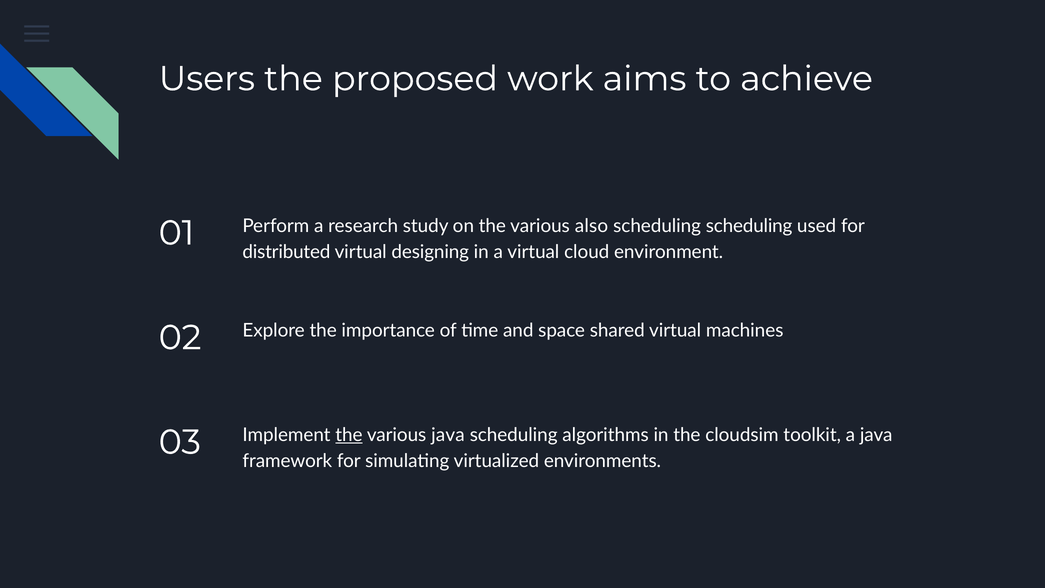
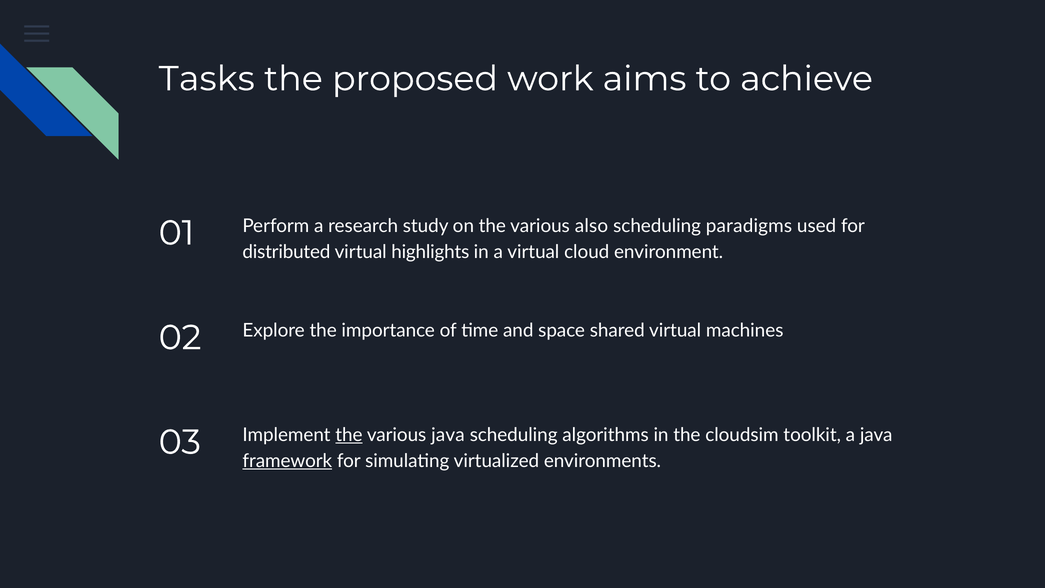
Users: Users -> Tasks
scheduling scheduling: scheduling -> paradigms
designing: designing -> highlights
framework underline: none -> present
